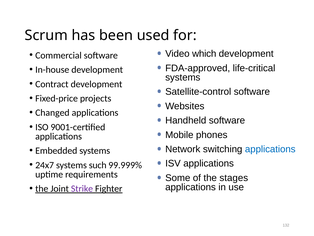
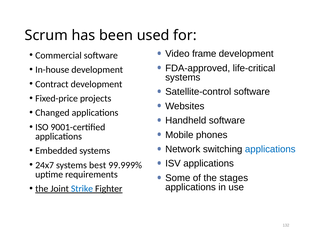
which: which -> frame
such: such -> best
Strike colour: purple -> blue
